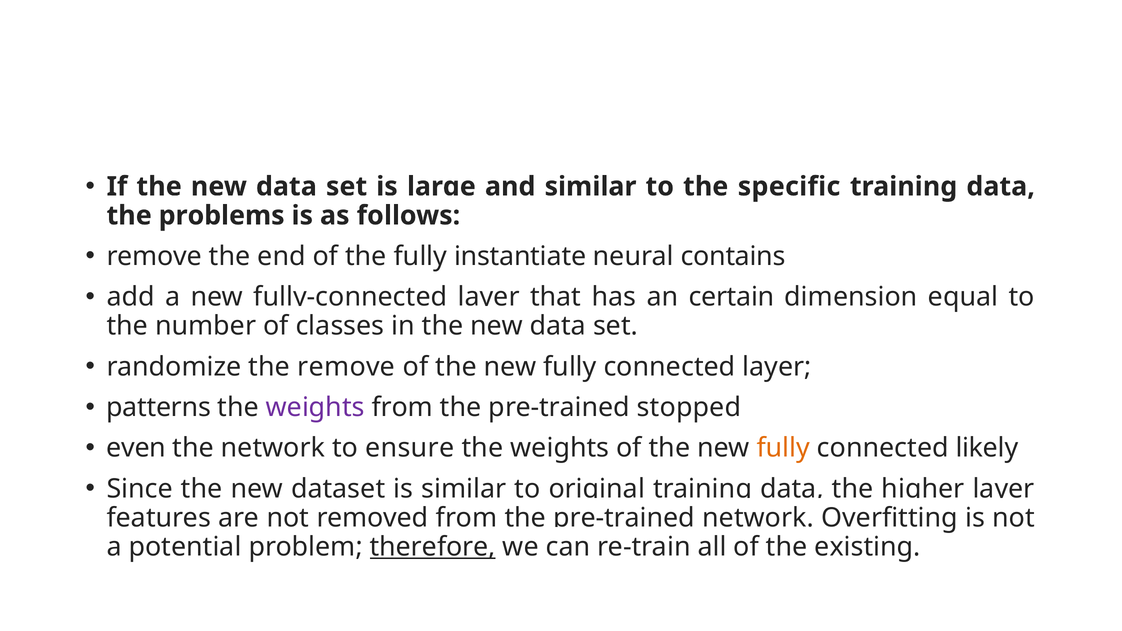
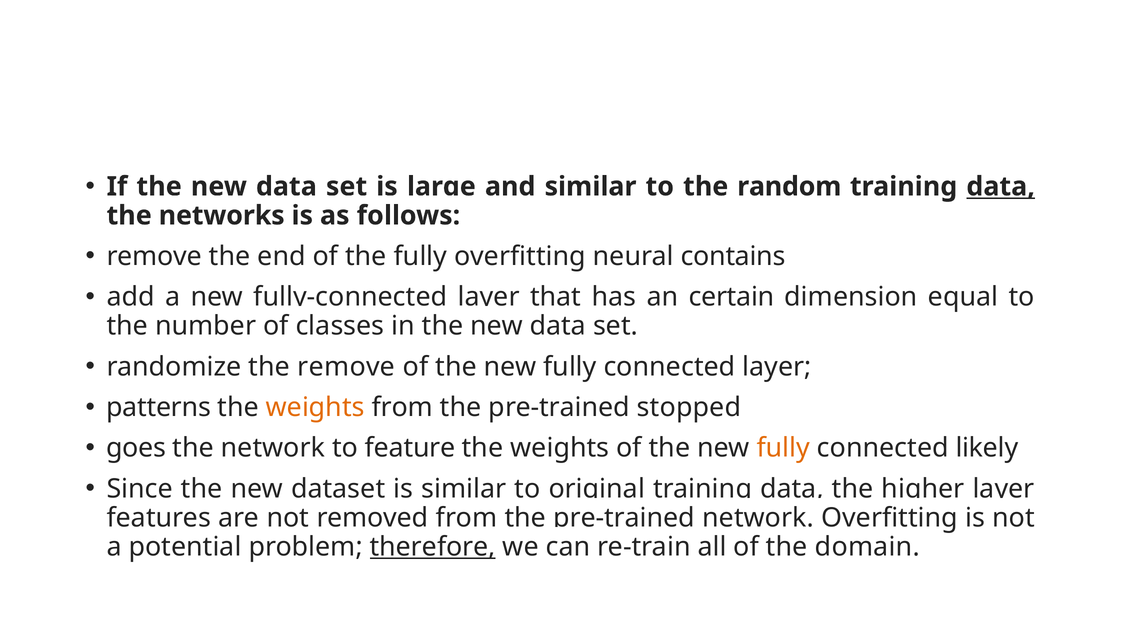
specific: specific -> random
data at (1001, 187) underline: none -> present
problems: problems -> networks
fully instantiate: instantiate -> overfitting
weights at (315, 407) colour: purple -> orange
even: even -> goes
ensure: ensure -> feature
existing: existing -> domain
